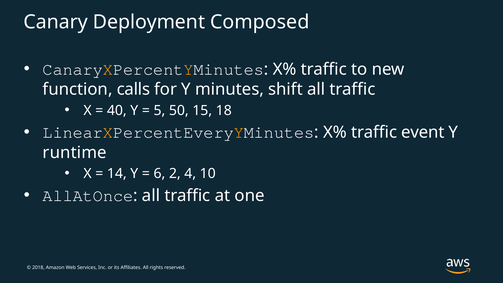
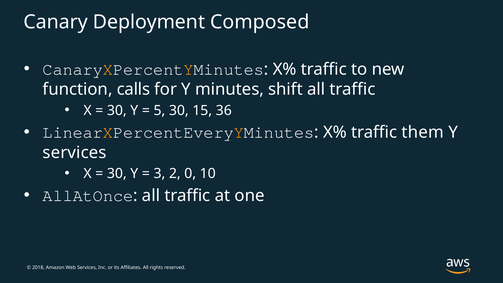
40 at (117, 110): 40 -> 30
5 50: 50 -> 30
18: 18 -> 36
event: event -> them
runtime at (75, 153): runtime -> services
14 at (117, 174): 14 -> 30
6: 6 -> 3
4: 4 -> 0
